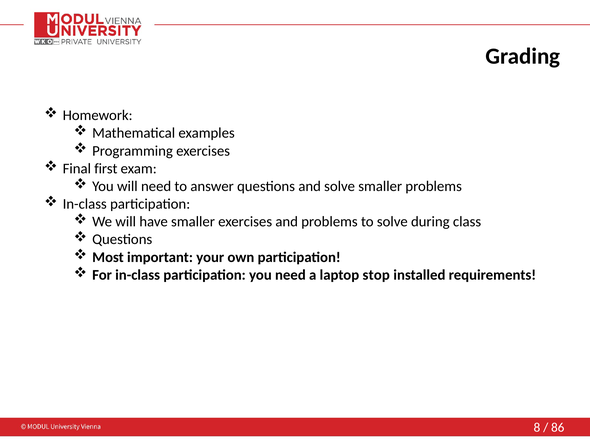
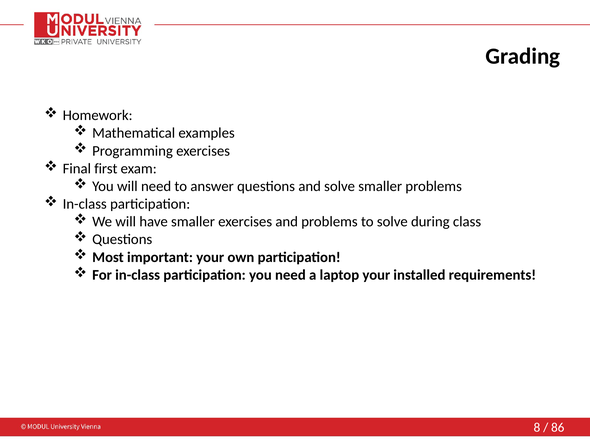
laptop stop: stop -> your
